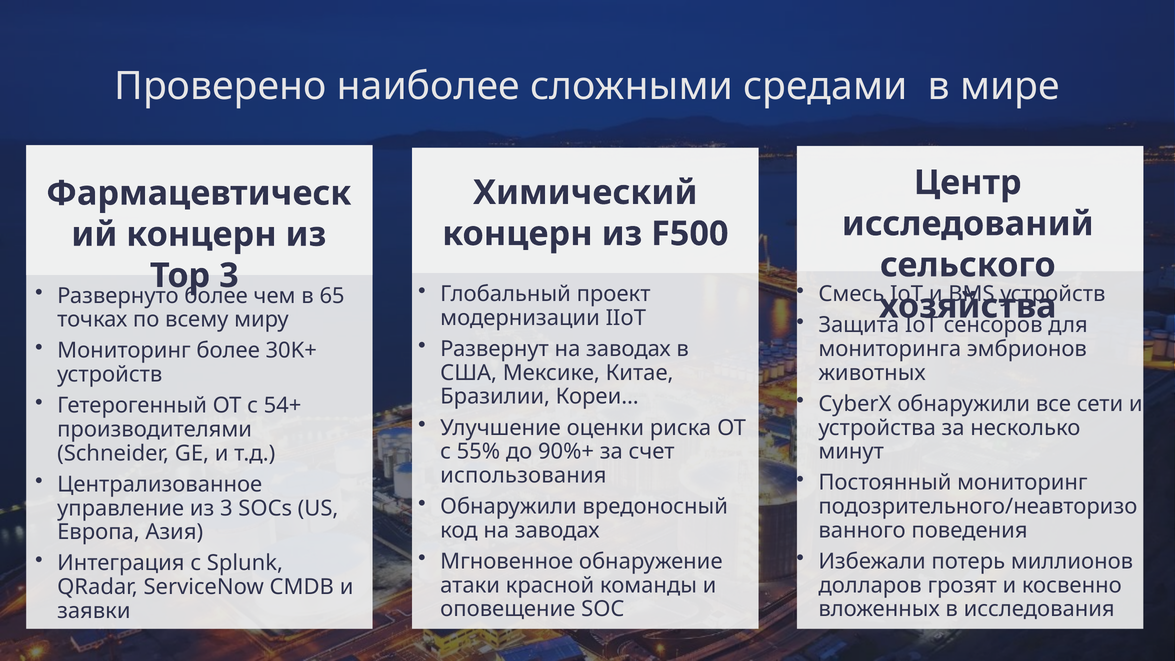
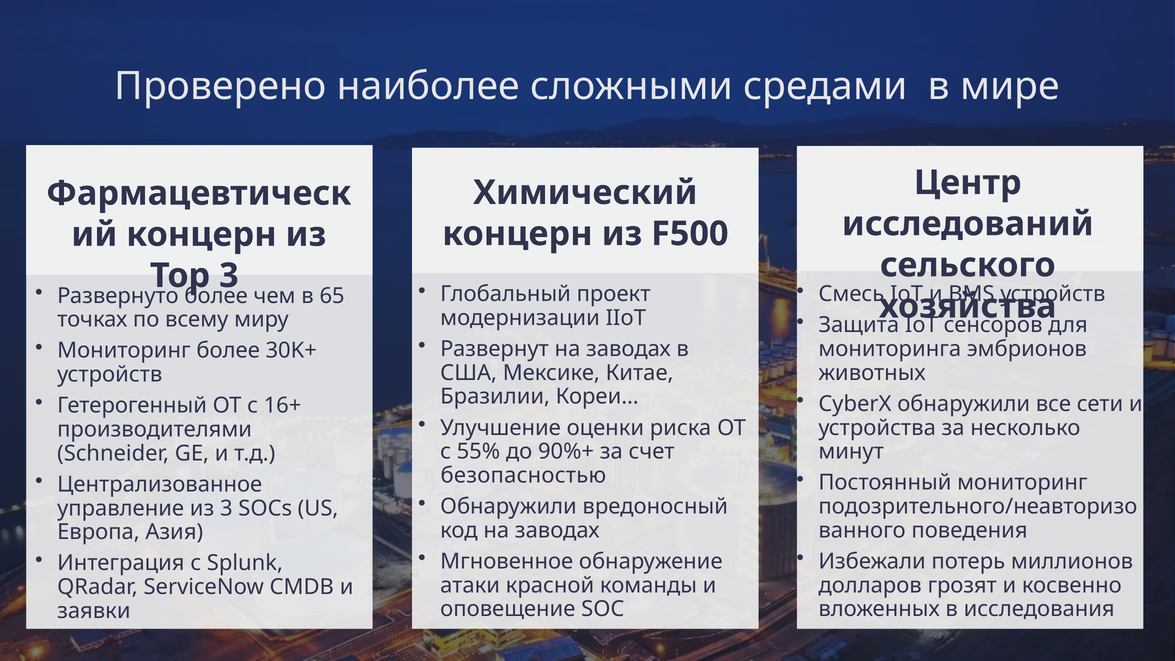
54+: 54+ -> 16+
использования: использования -> безопасностью
